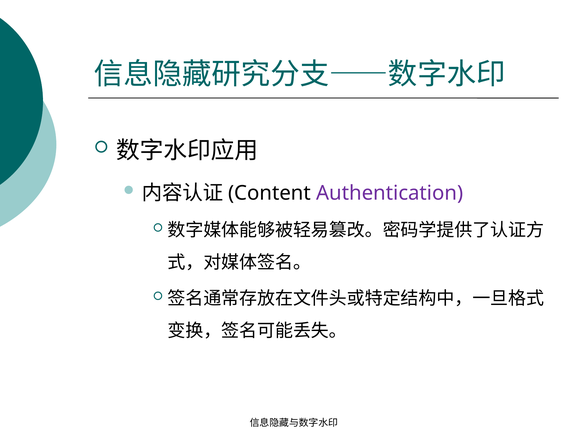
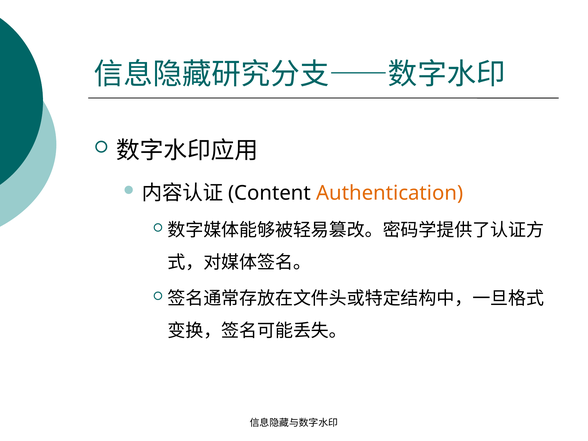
Authentication colour: purple -> orange
